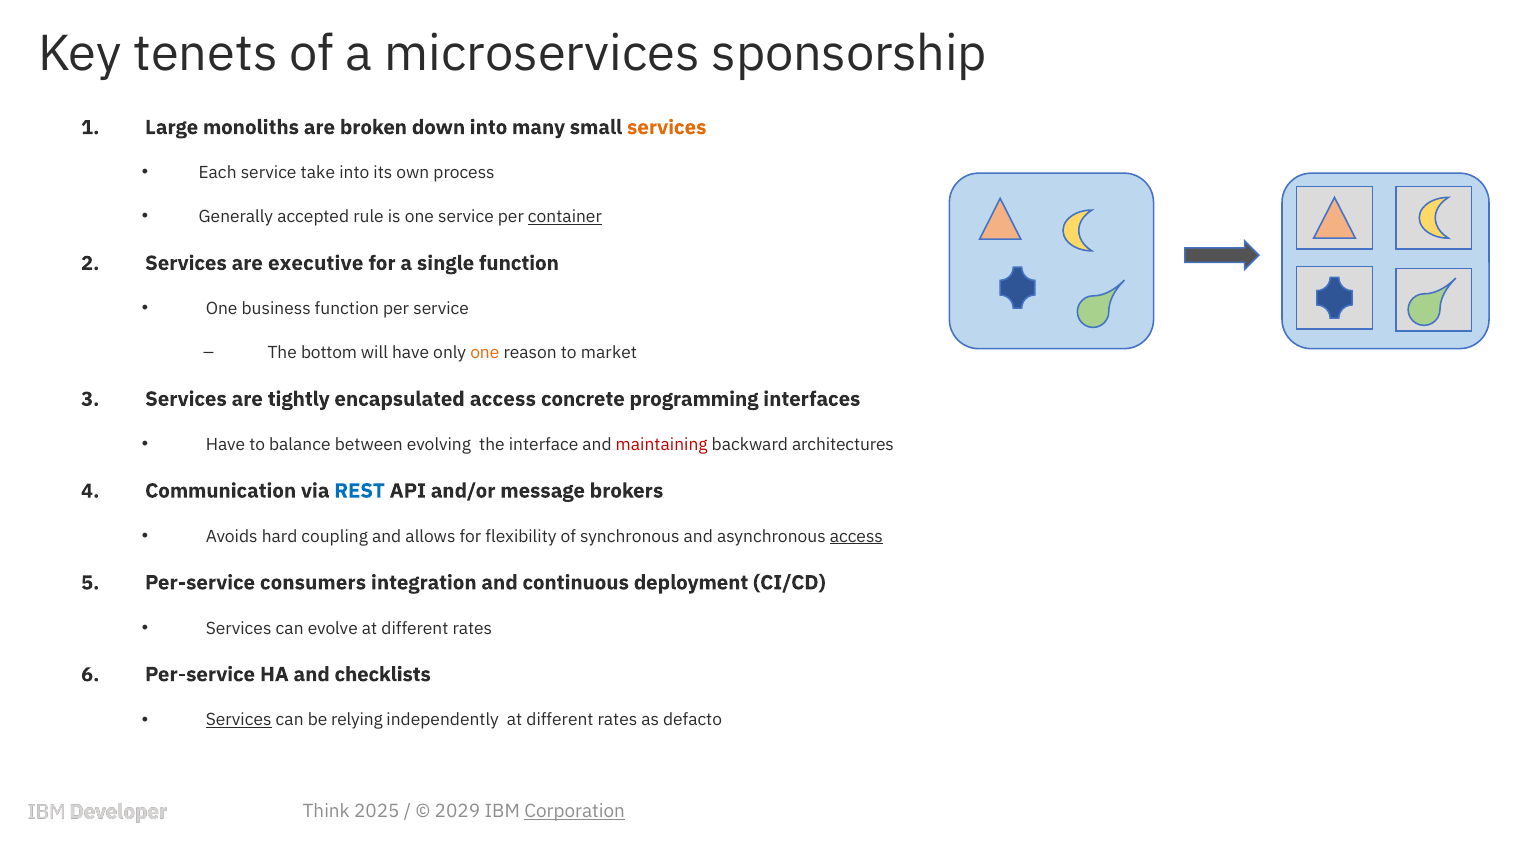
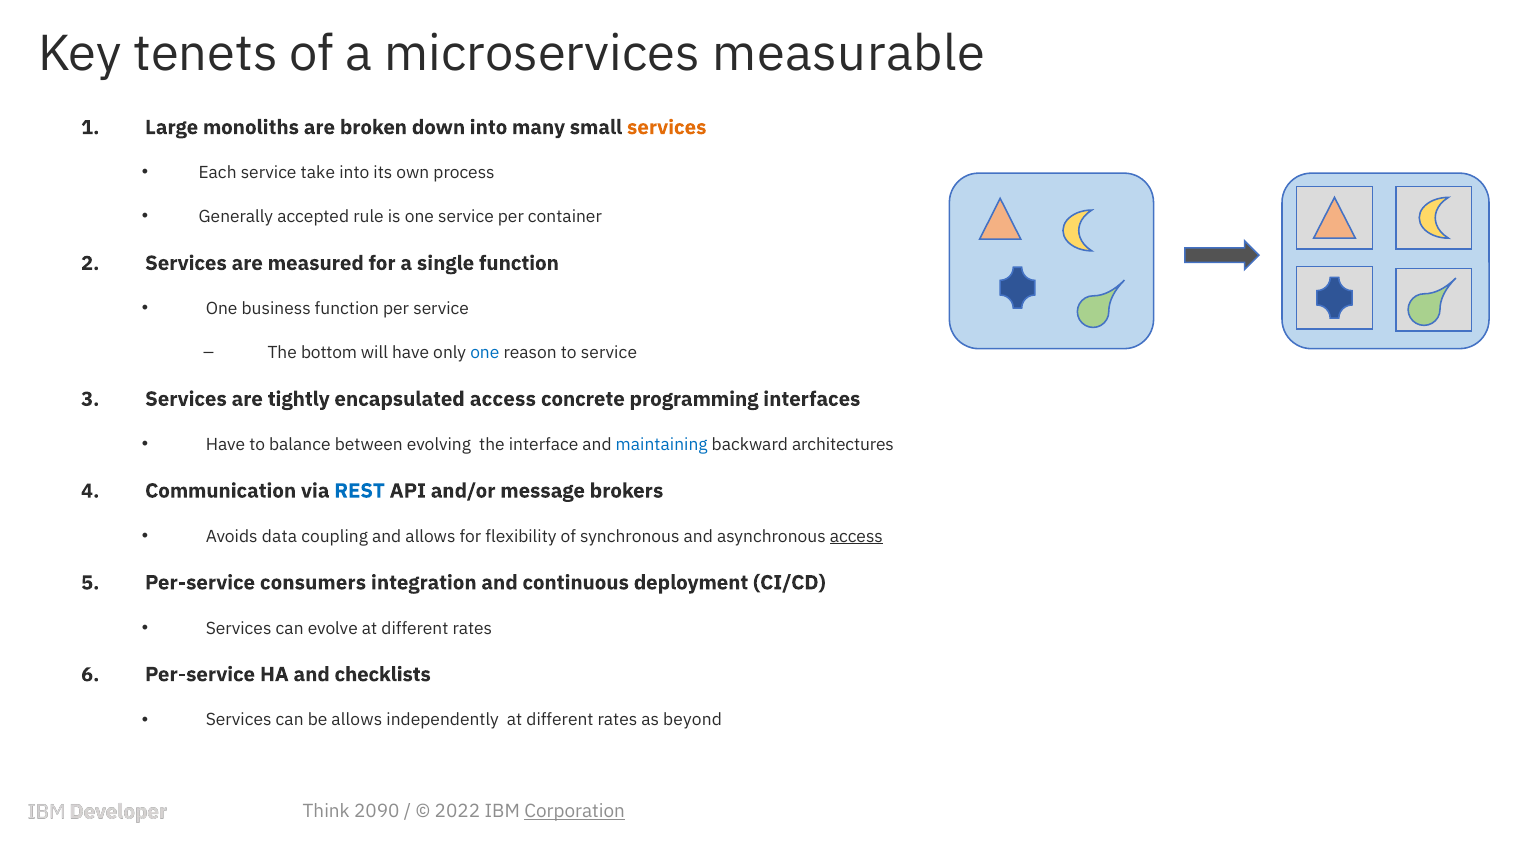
sponsorship: sponsorship -> measurable
container underline: present -> none
executive: executive -> measured
one at (485, 353) colour: orange -> blue
to market: market -> service
maintaining colour: red -> blue
hard: hard -> data
Services at (239, 720) underline: present -> none
be relying: relying -> allows
defacto: defacto -> beyond
2025: 2025 -> 2090
2029: 2029 -> 2022
